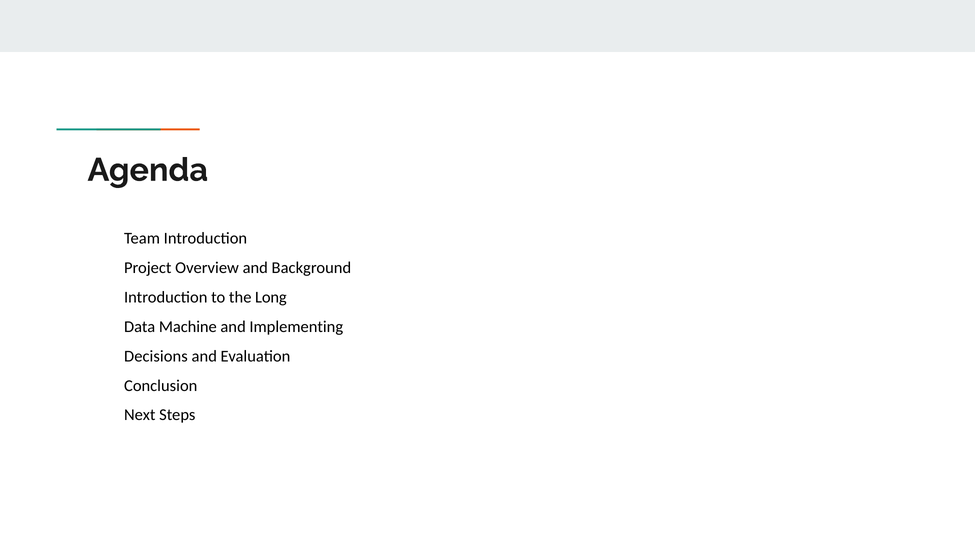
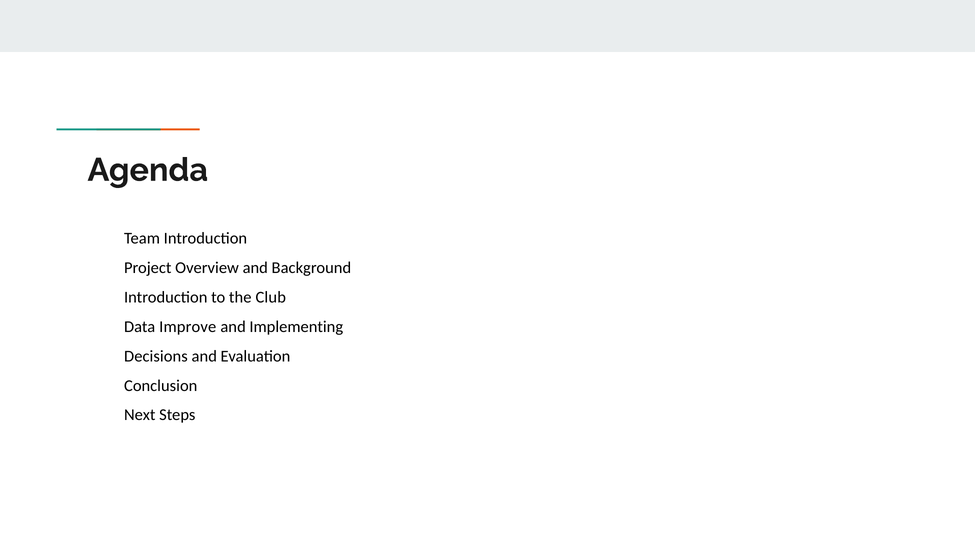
Long: Long -> Club
Machine: Machine -> Improve
